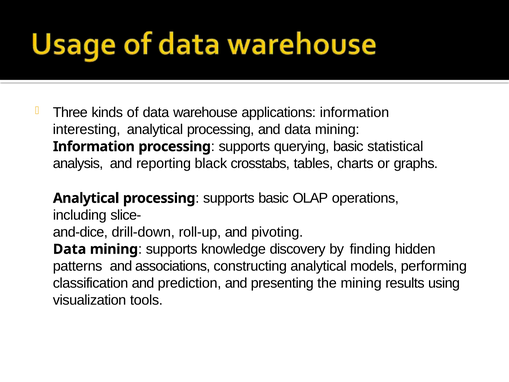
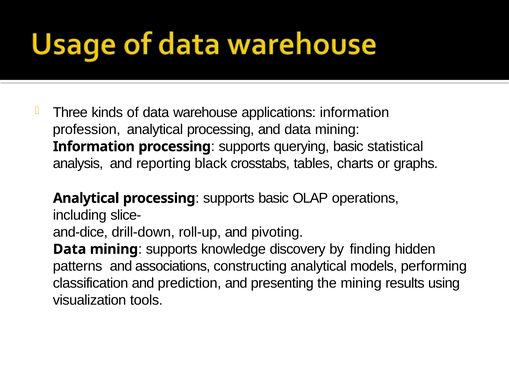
interesting: interesting -> profession
